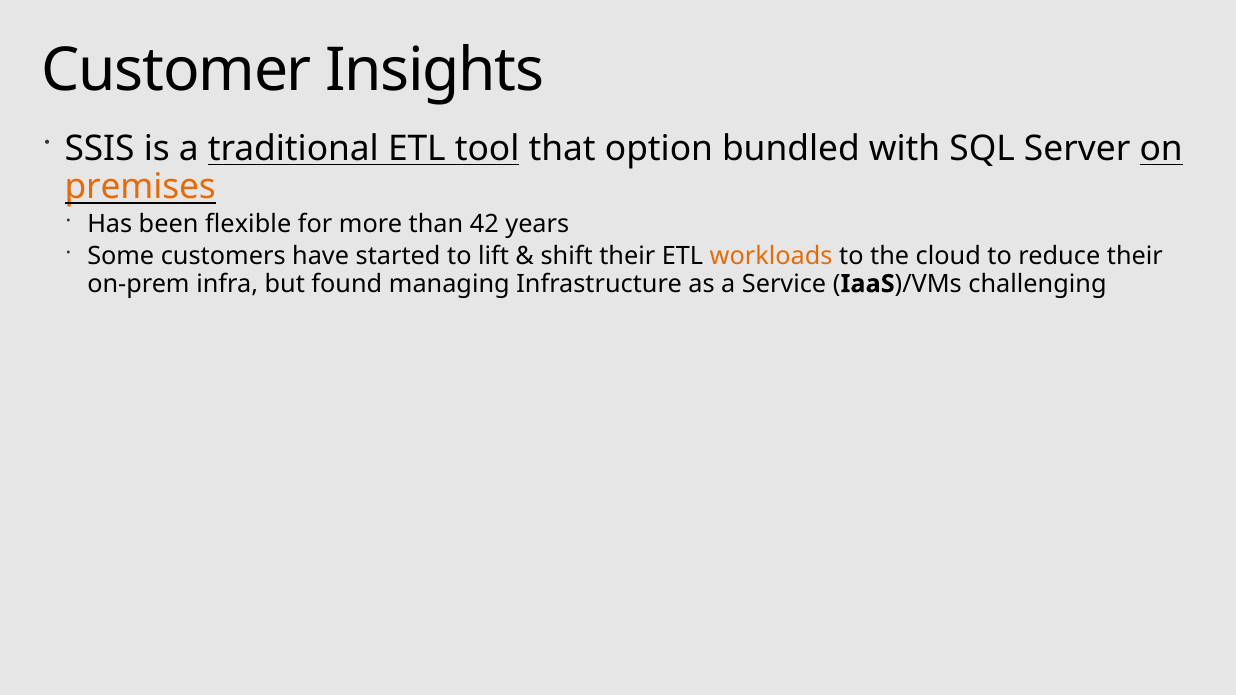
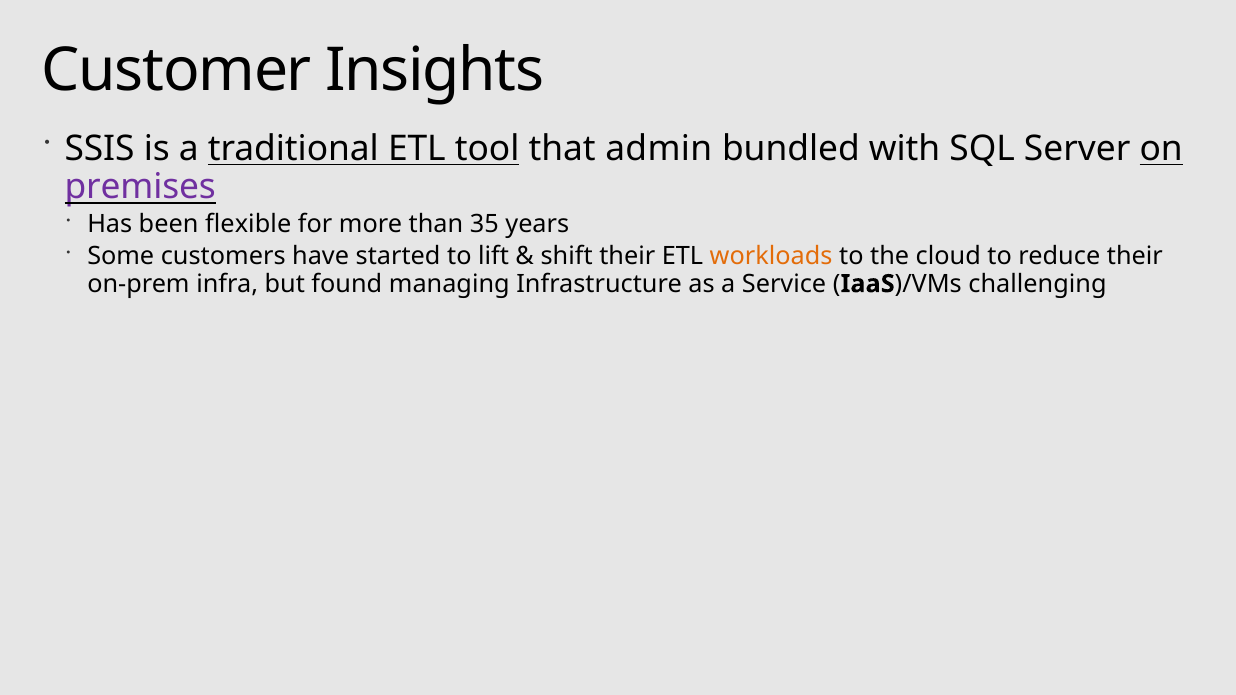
option: option -> admin
premises colour: orange -> purple
42: 42 -> 35
